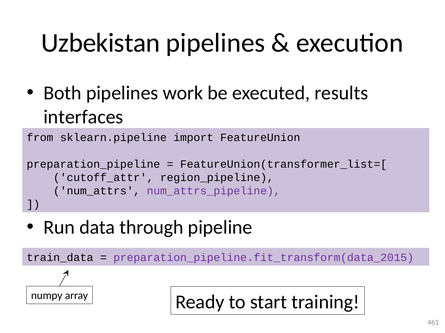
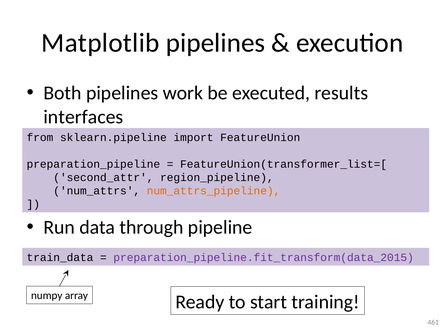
Uzbekistan: Uzbekistan -> Matplotlib
cutoff_attr: cutoff_attr -> second_attr
num_attrs_pipeline colour: purple -> orange
